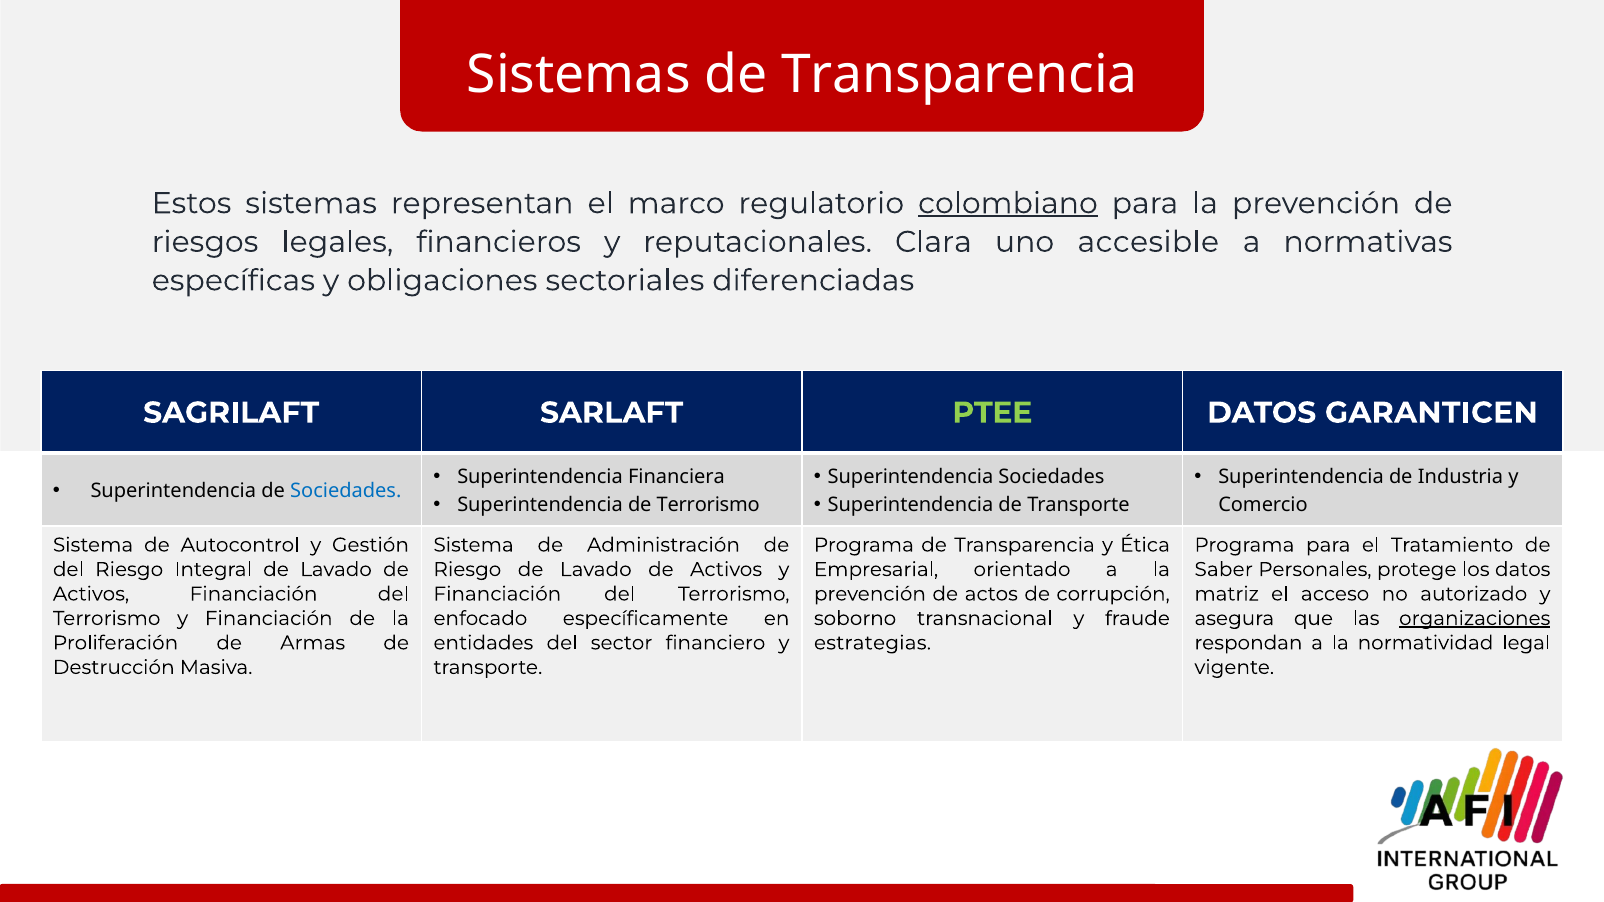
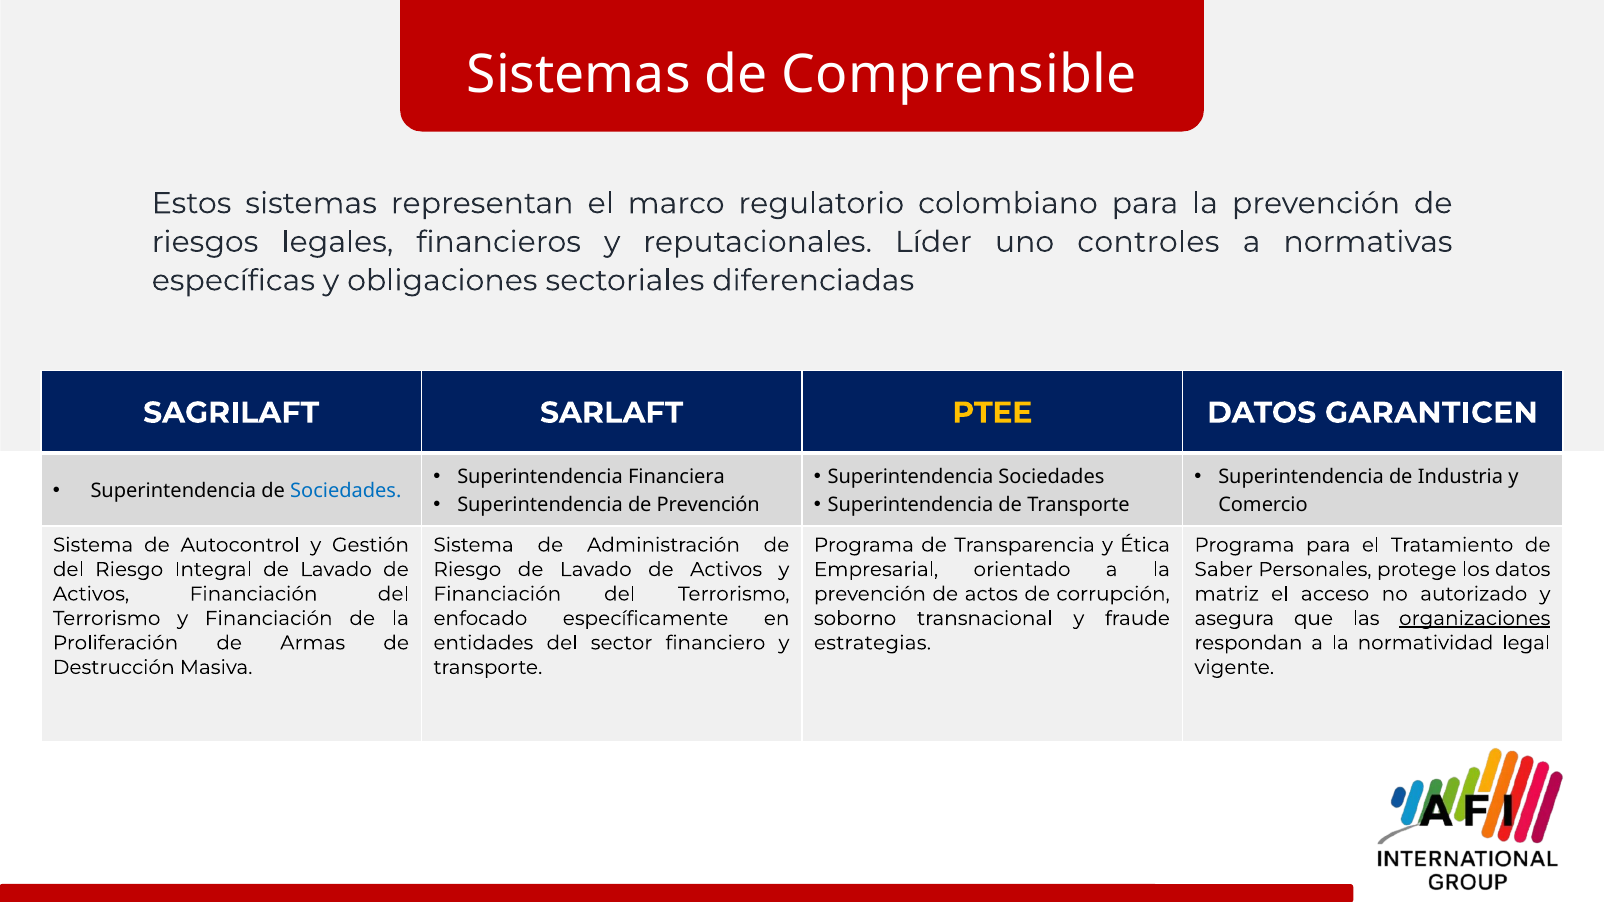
Sistemas de Transparencia: Transparencia -> Comprensible
colombiano underline: present -> none
Clara: Clara -> Líder
accesible: accesible -> controles
PTEE colour: light green -> yellow
de Terrorismo: Terrorismo -> Prevención
